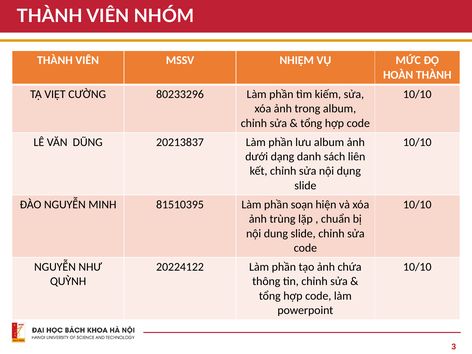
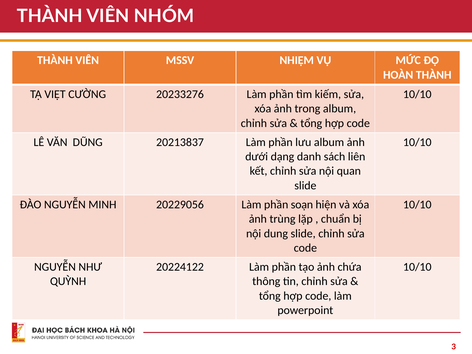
80233296: 80233296 -> 20233276
dụng: dụng -> quan
81510395: 81510395 -> 20229056
